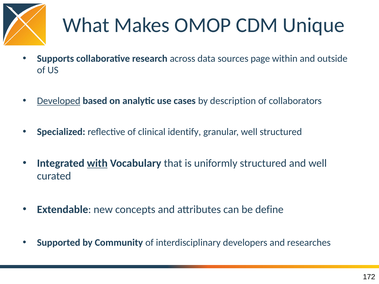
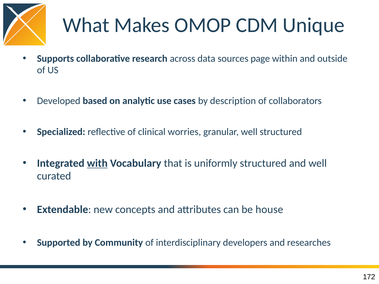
Developed underline: present -> none
identify: identify -> worries
define: define -> house
